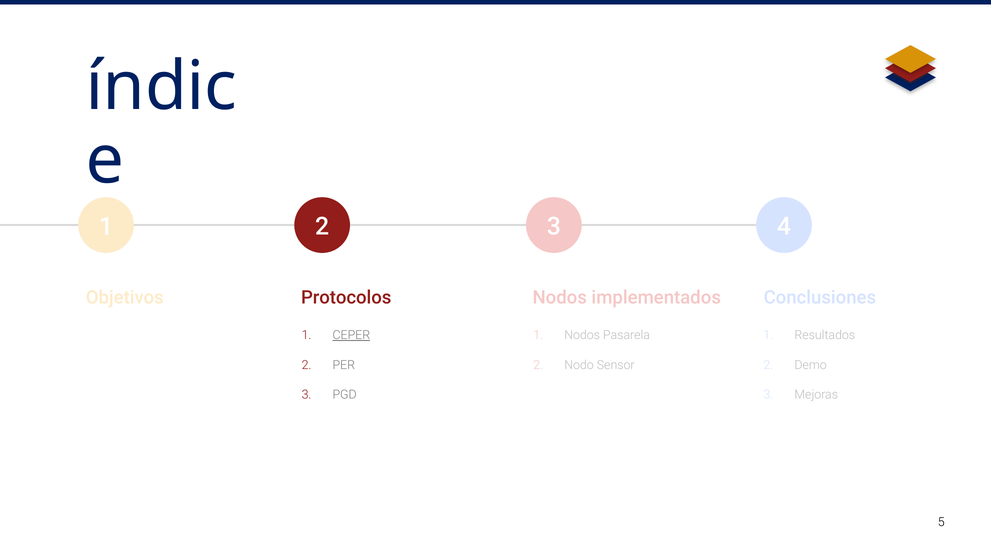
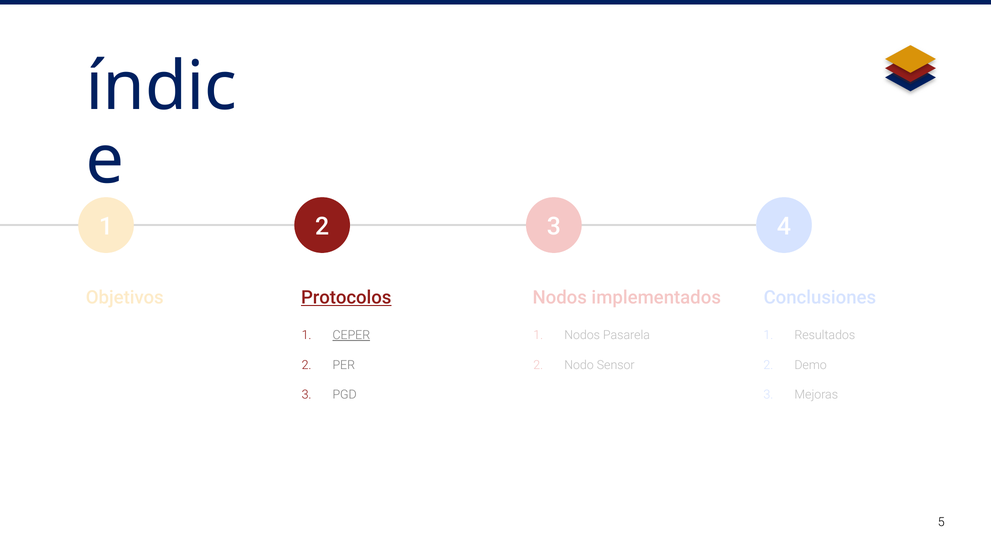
Protocolos underline: none -> present
